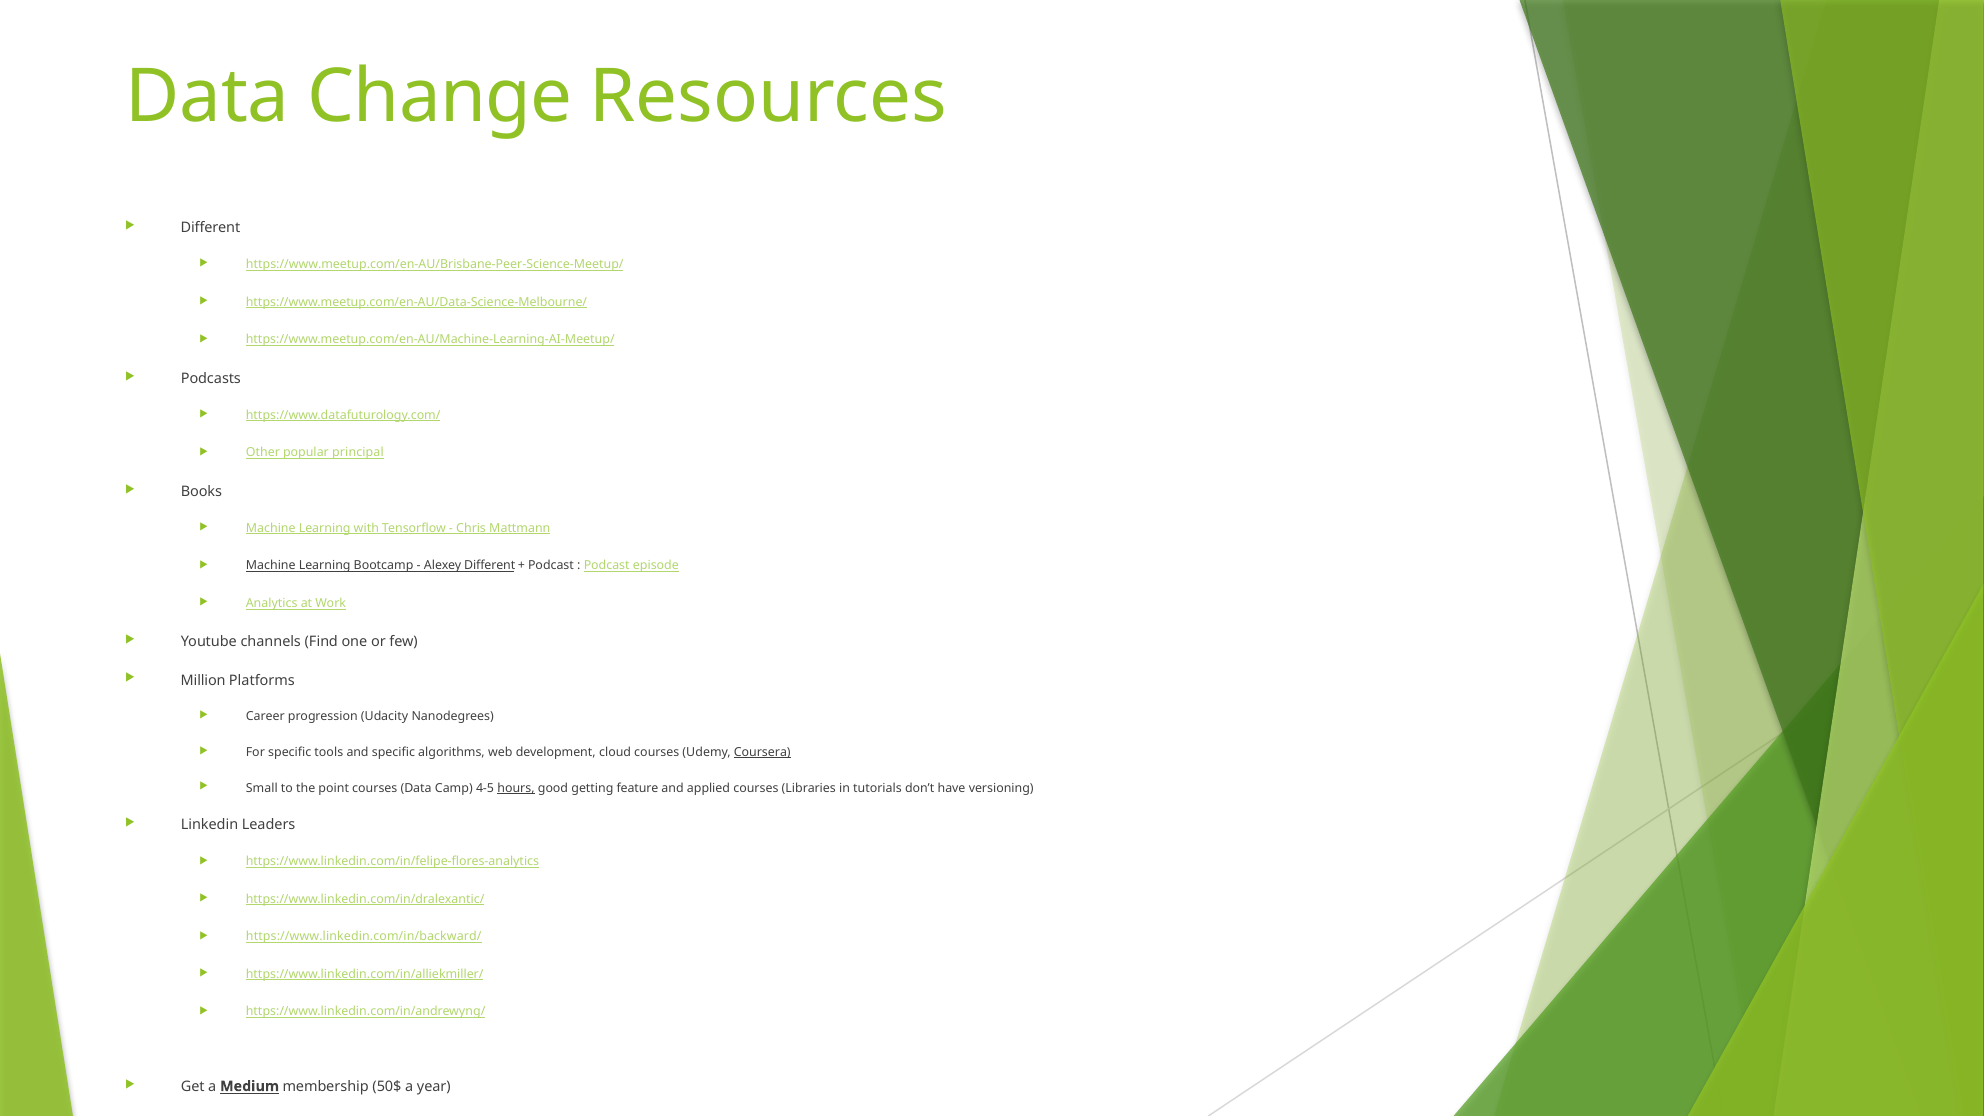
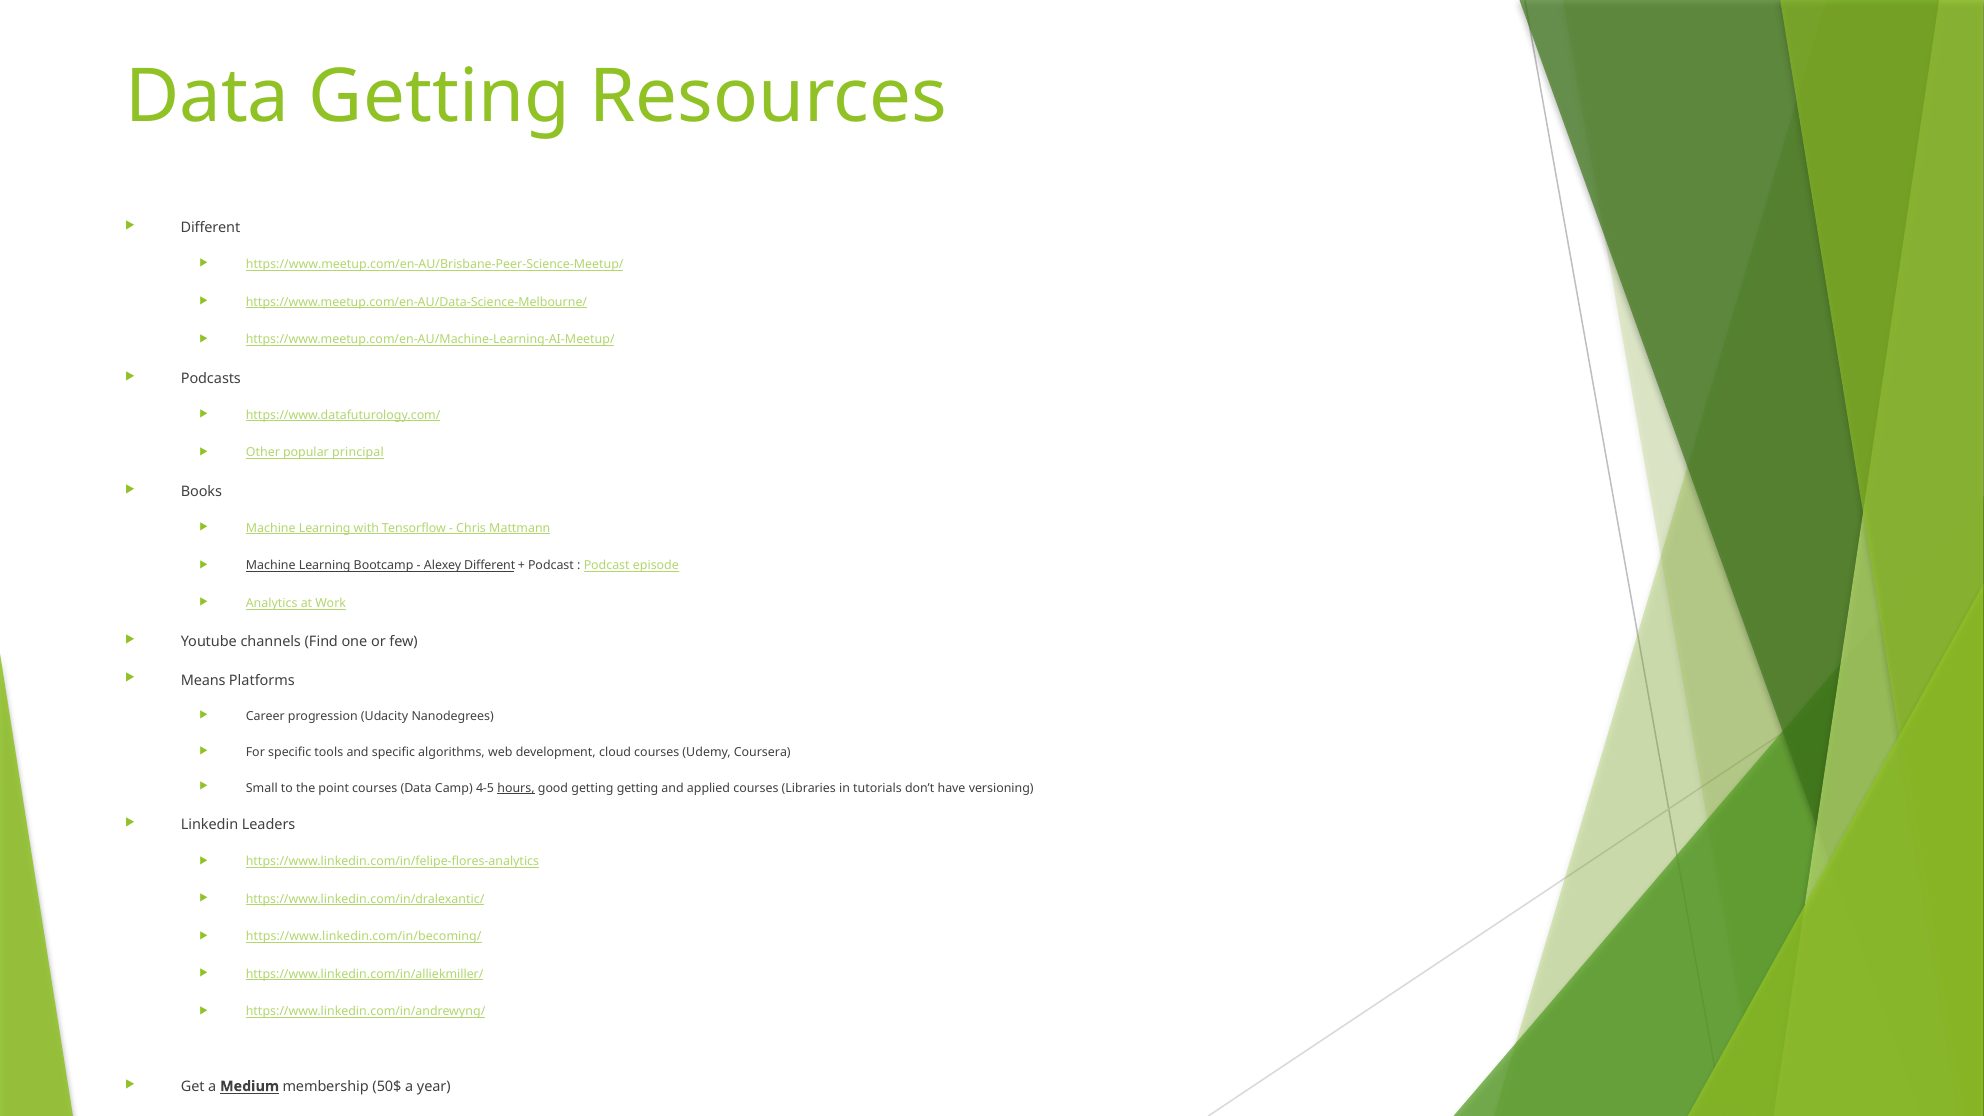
Data Change: Change -> Getting
Million: Million -> Means
Coursera underline: present -> none
getting feature: feature -> getting
https://www.linkedin.com/in/backward/: https://www.linkedin.com/in/backward/ -> https://www.linkedin.com/in/becoming/
